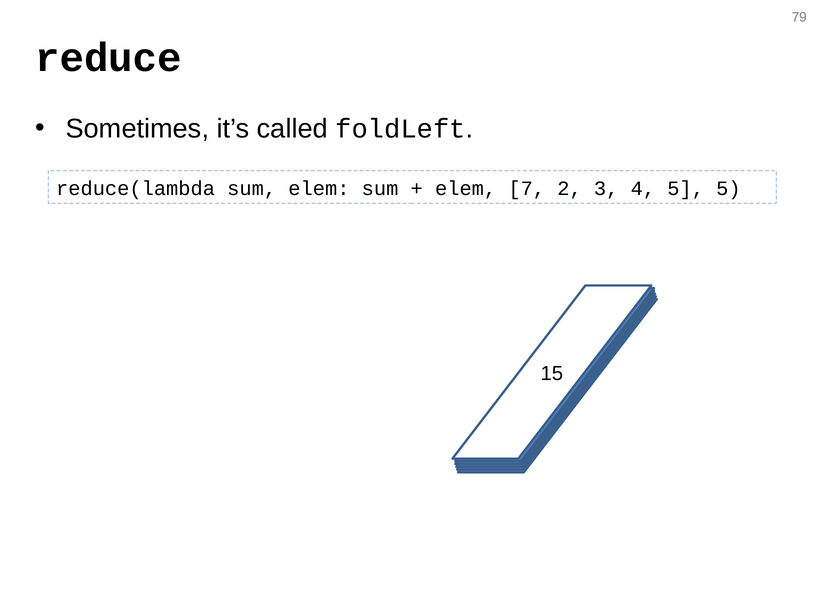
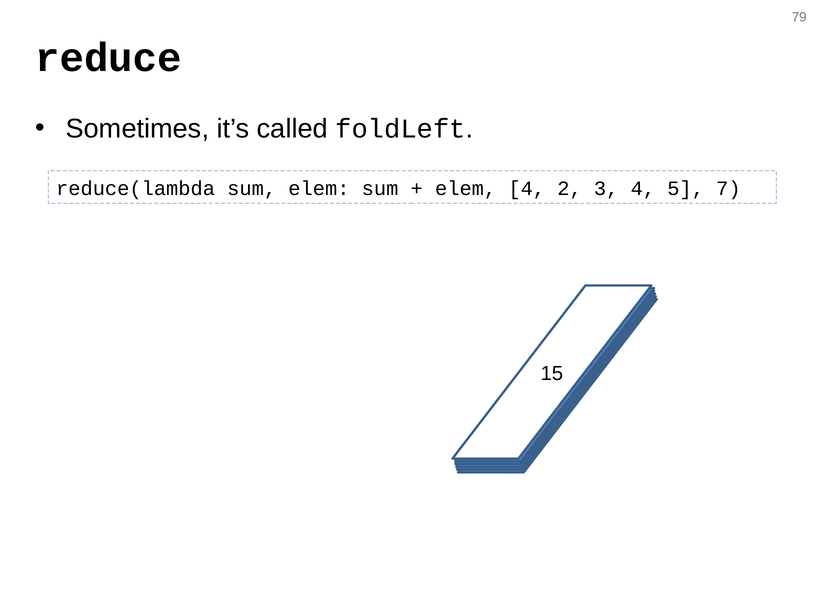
elem 7: 7 -> 4
4 5 5: 5 -> 7
